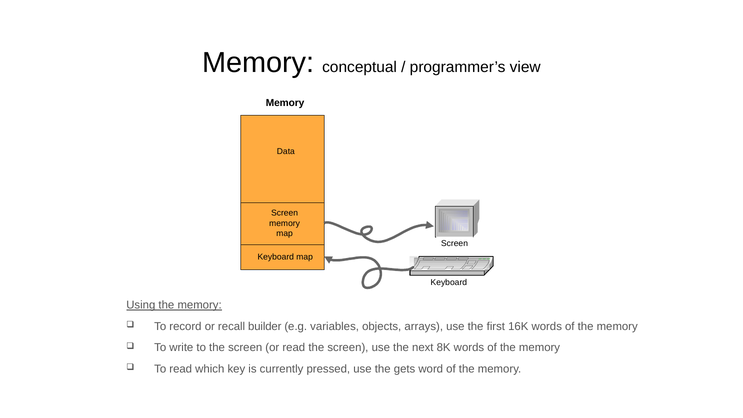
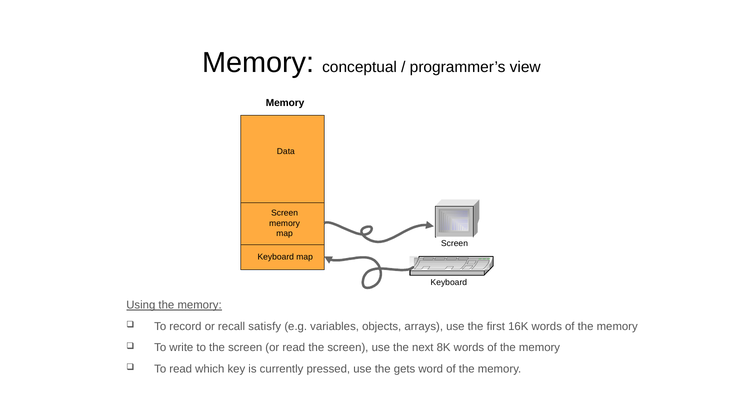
builder: builder -> satisfy
